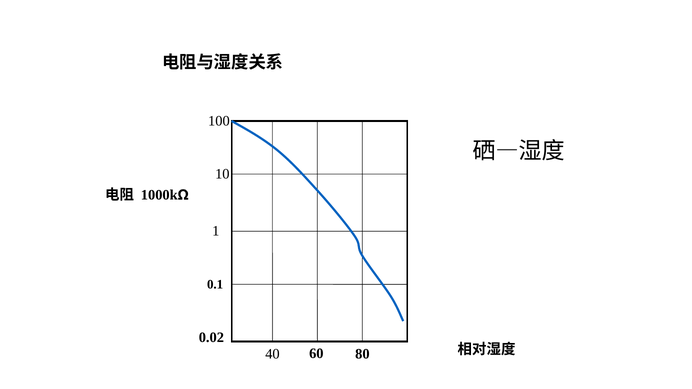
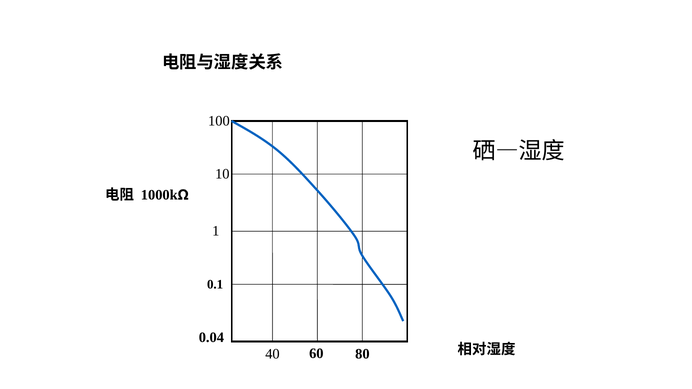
0.02: 0.02 -> 0.04
